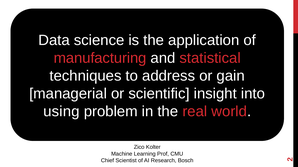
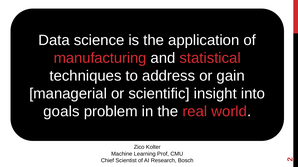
using: using -> goals
